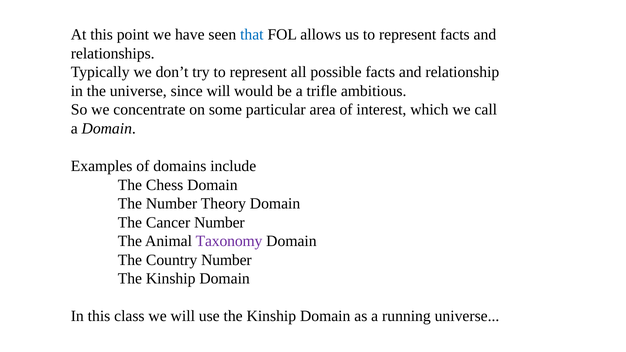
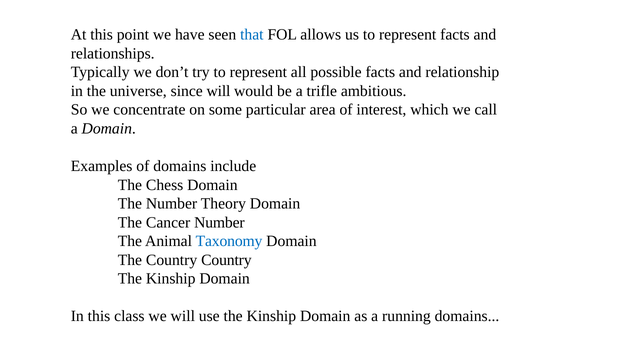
Taxonomy colour: purple -> blue
Country Number: Number -> Country
running universe: universe -> domains
